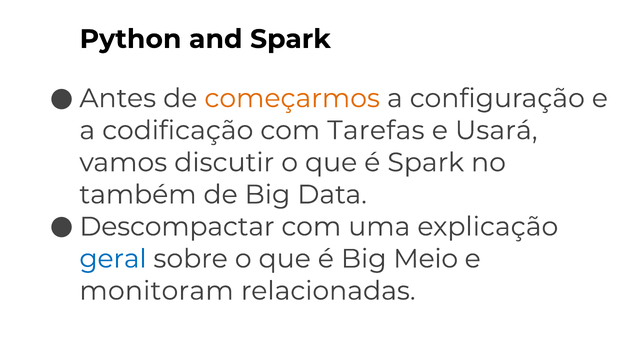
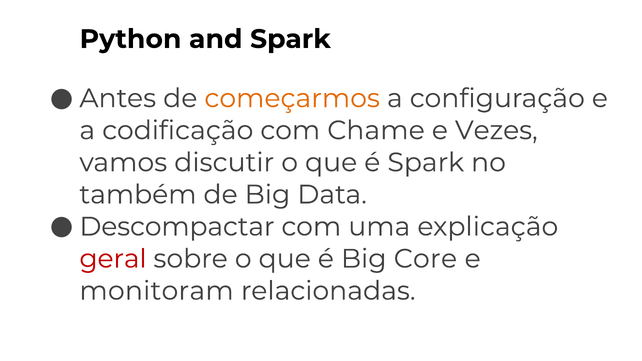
Tarefas: Tarefas -> Chame
Usará: Usará -> Vezes
geral colour: blue -> red
Meio: Meio -> Core
